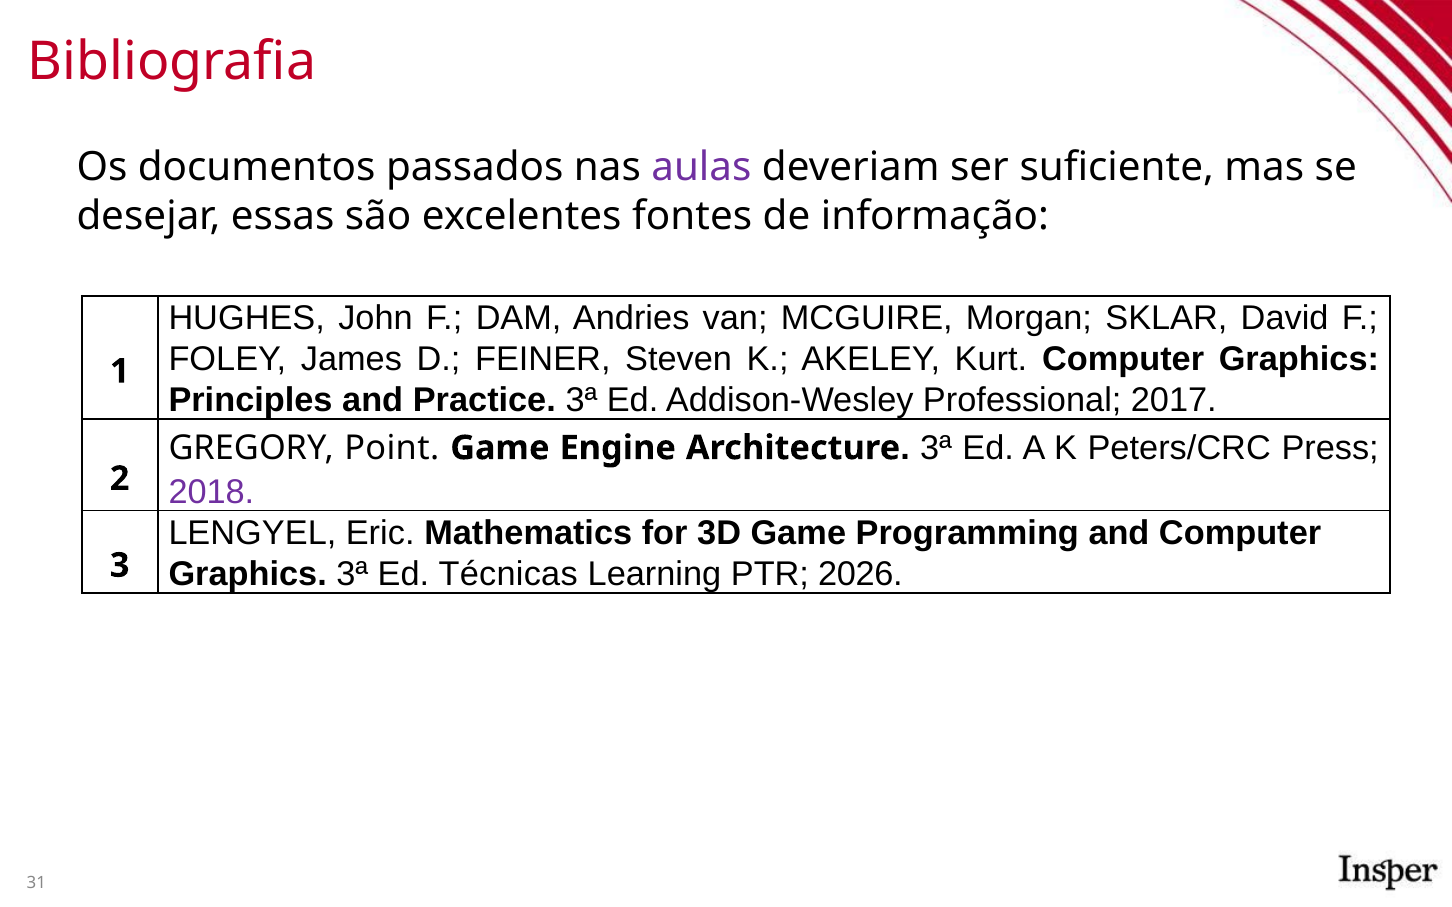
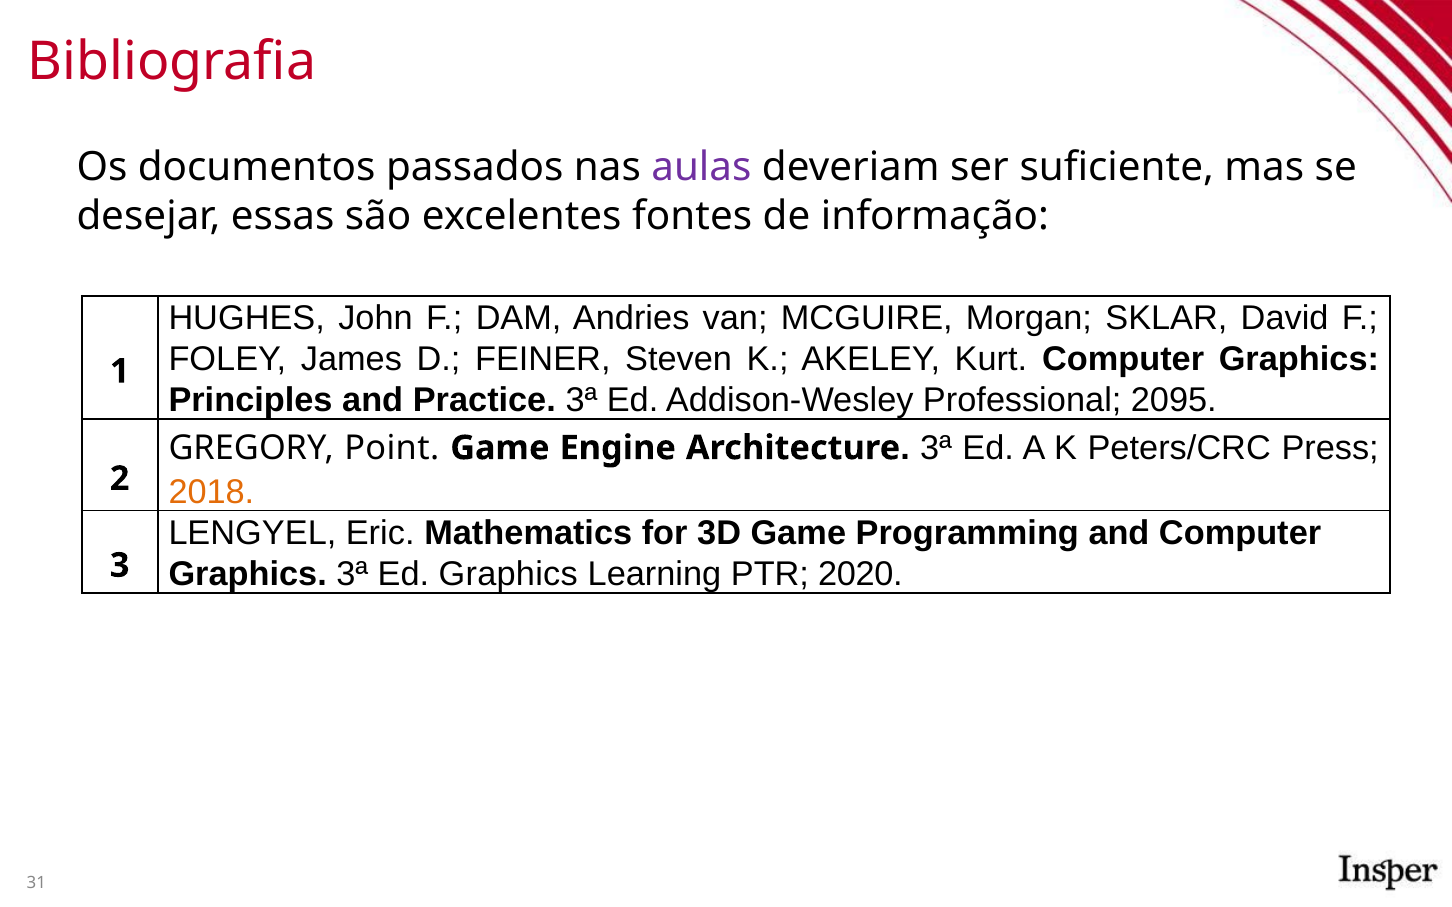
2017: 2017 -> 2095
2018 colour: purple -> orange
Ed Técnicas: Técnicas -> Graphics
2026: 2026 -> 2020
